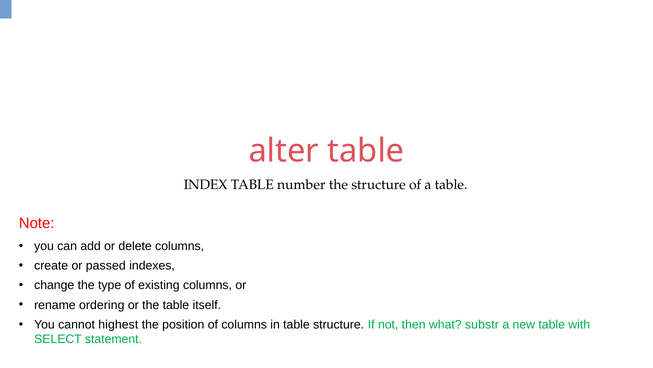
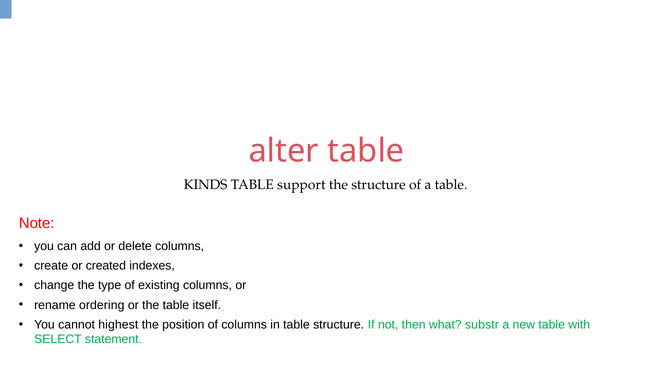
INDEX: INDEX -> KINDS
number: number -> support
passed: passed -> created
